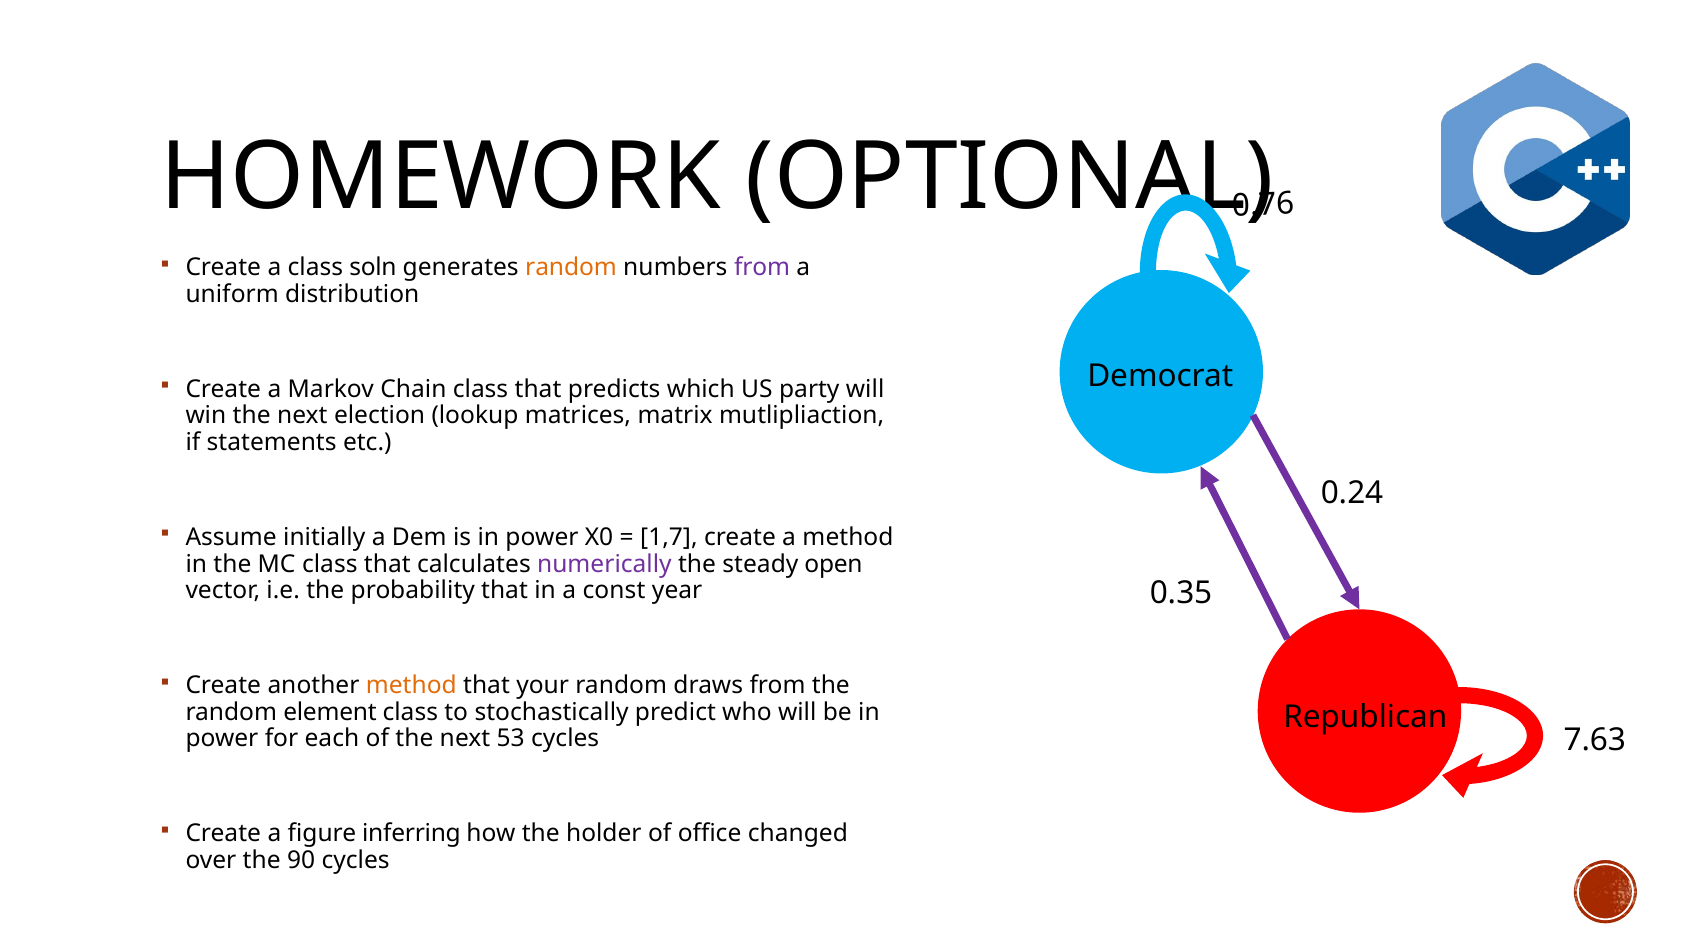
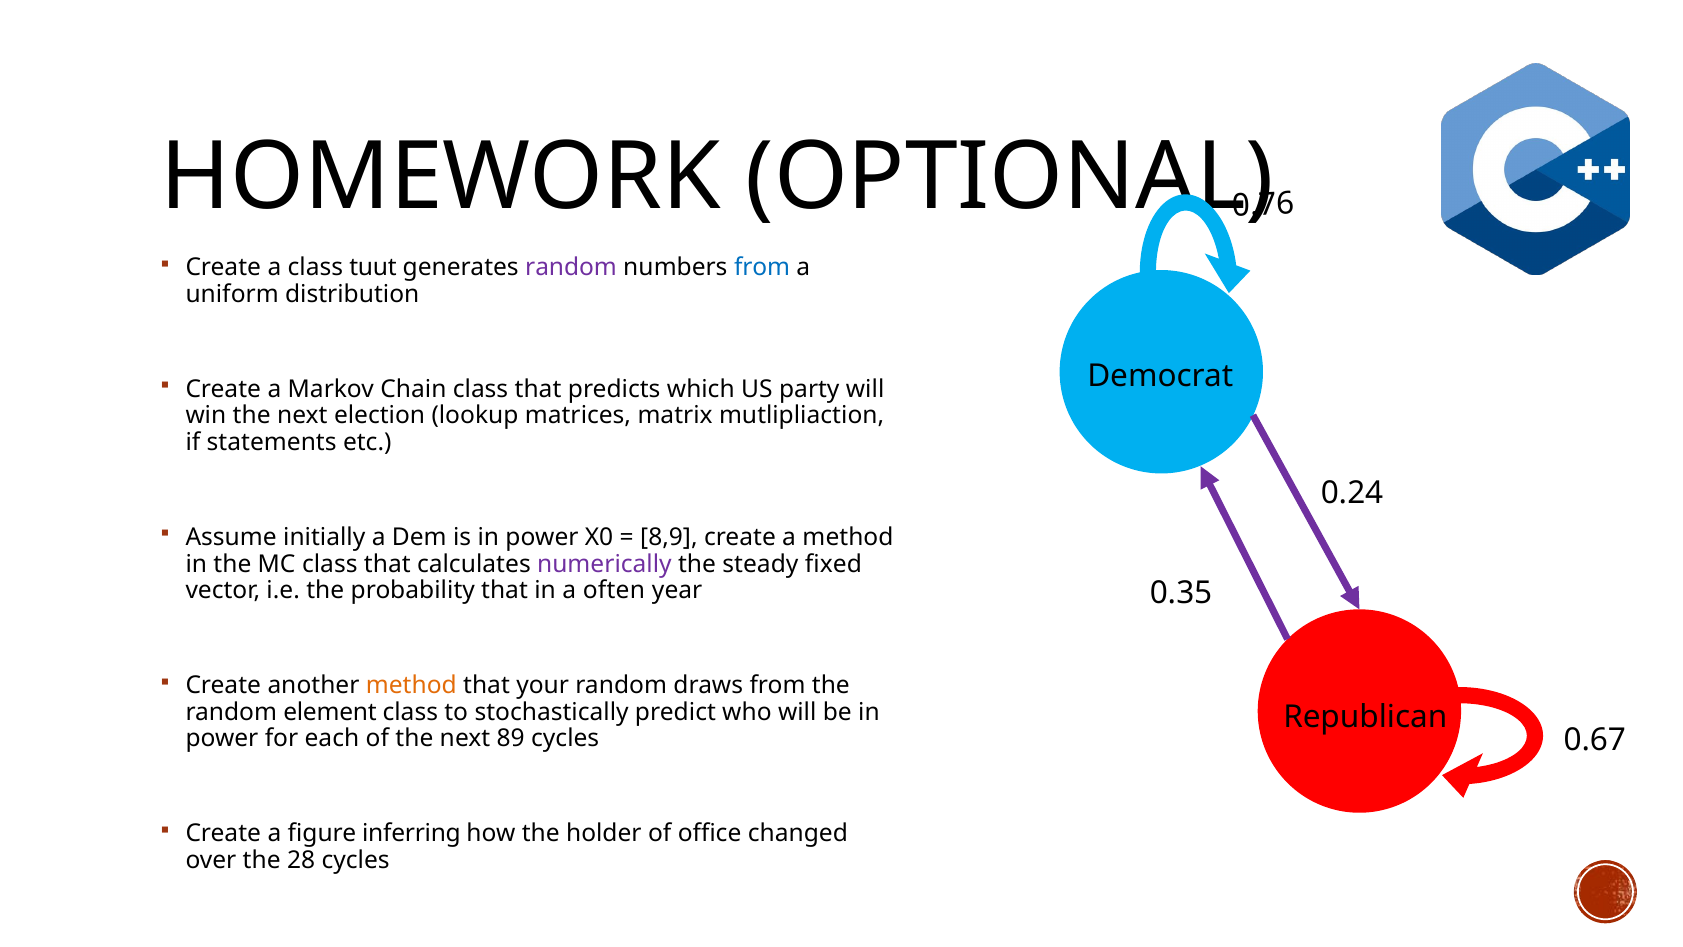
soln: soln -> tuut
random at (571, 268) colour: orange -> purple
from at (762, 268) colour: purple -> blue
1,7: 1,7 -> 8,9
open: open -> fixed
const: const -> often
7.63: 7.63 -> 0.67
53: 53 -> 89
90: 90 -> 28
